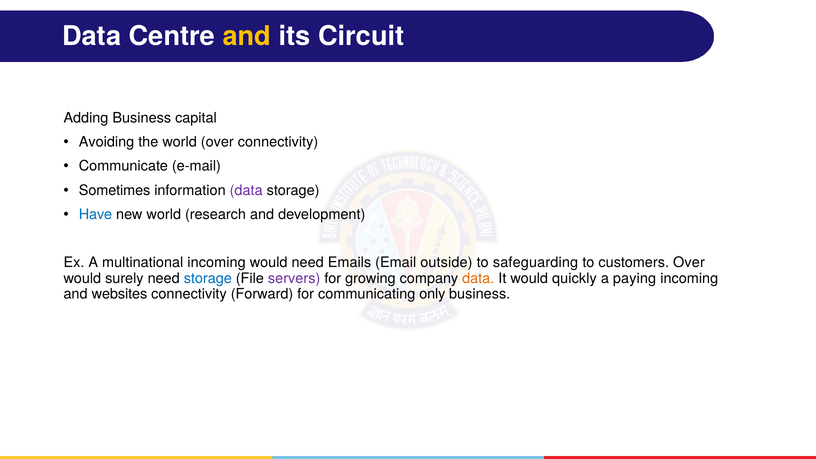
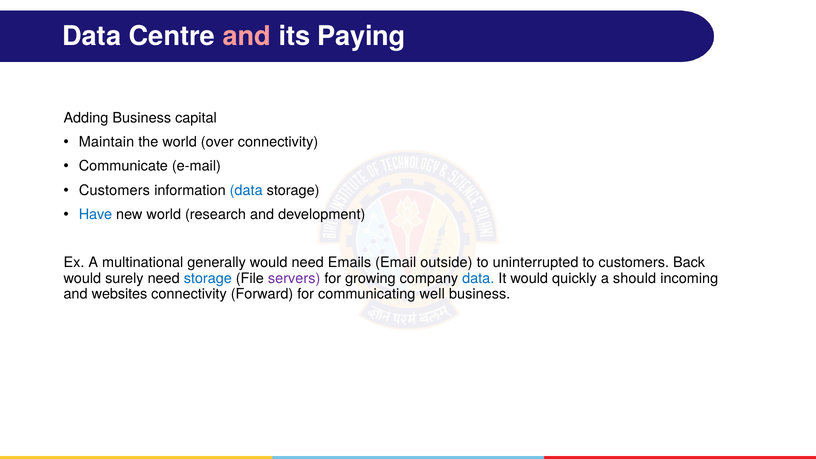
and at (247, 36) colour: yellow -> pink
Circuit: Circuit -> Paying
Avoiding: Avoiding -> Maintain
Sometimes at (115, 190): Sometimes -> Customers
data at (246, 190) colour: purple -> blue
multinational incoming: incoming -> generally
safeguarding: safeguarding -> uninterrupted
customers Over: Over -> Back
data at (478, 278) colour: orange -> blue
paying: paying -> should
only: only -> well
